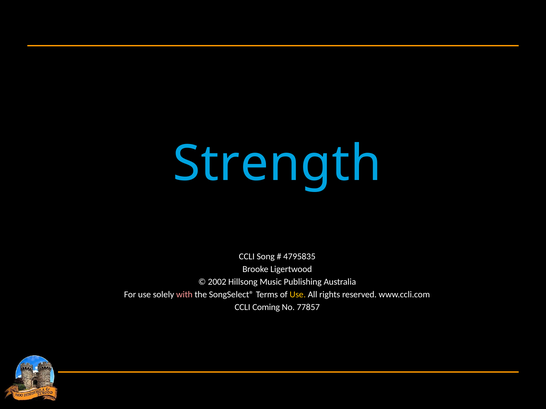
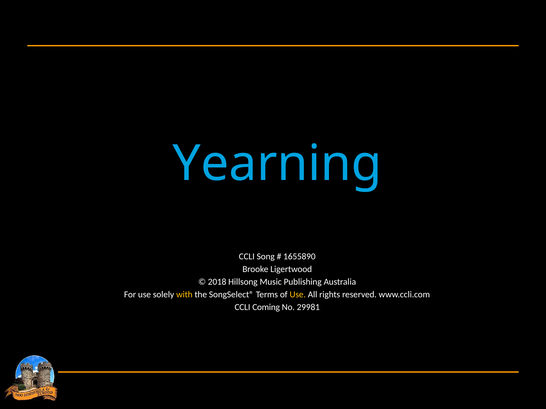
Strength: Strength -> Yearning
4795835: 4795835 -> 1655890
2002: 2002 -> 2018
with colour: pink -> yellow
77857: 77857 -> 29981
